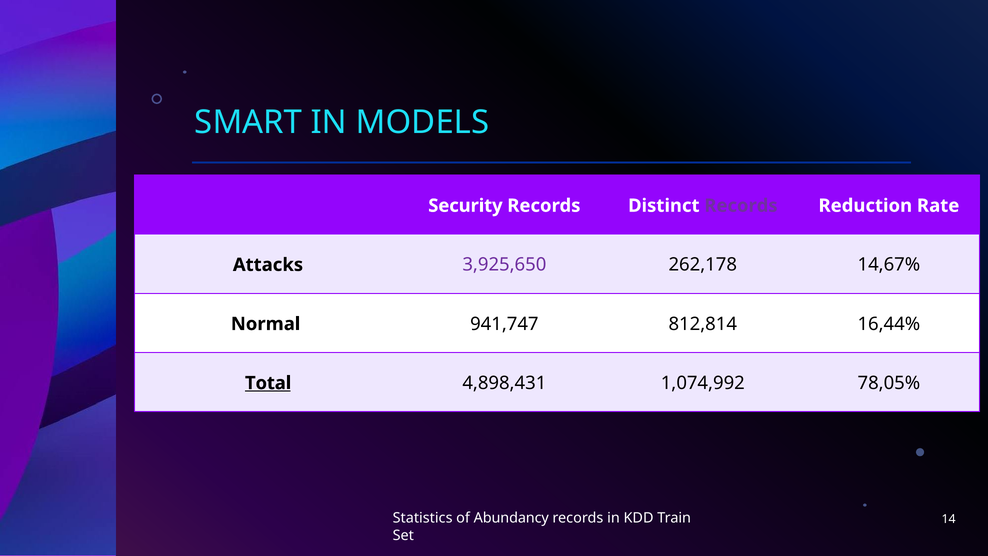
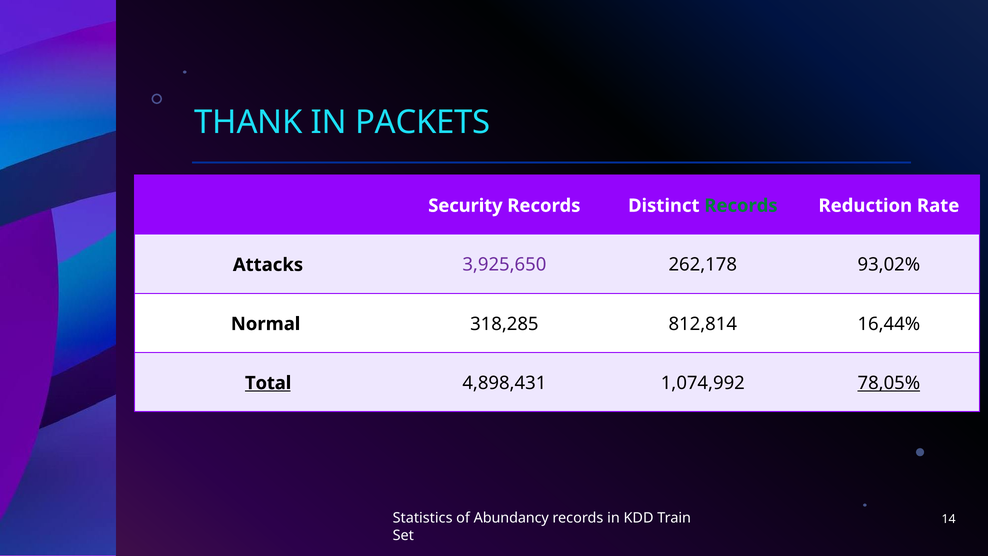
SMART: SMART -> THANK
MODELS: MODELS -> PACKETS
Records at (741, 206) colour: purple -> green
14,67%: 14,67% -> 93,02%
941,747: 941,747 -> 318,285
78,05% underline: none -> present
